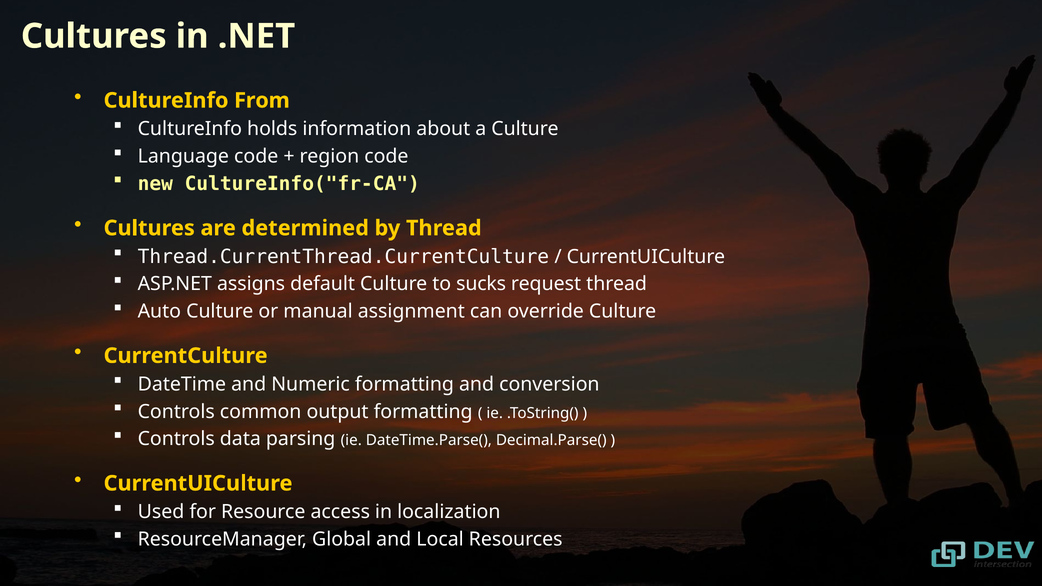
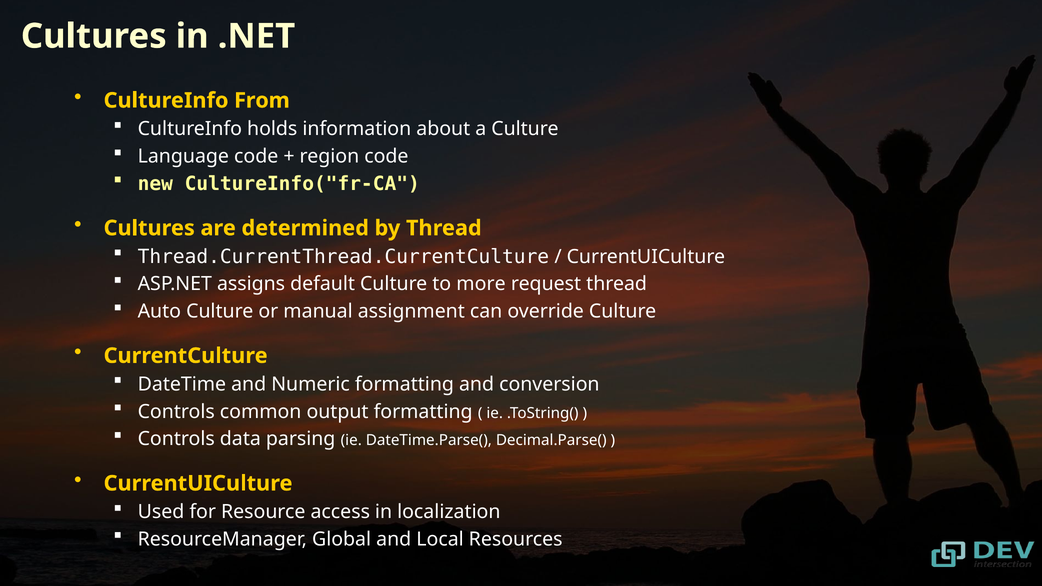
sucks: sucks -> more
